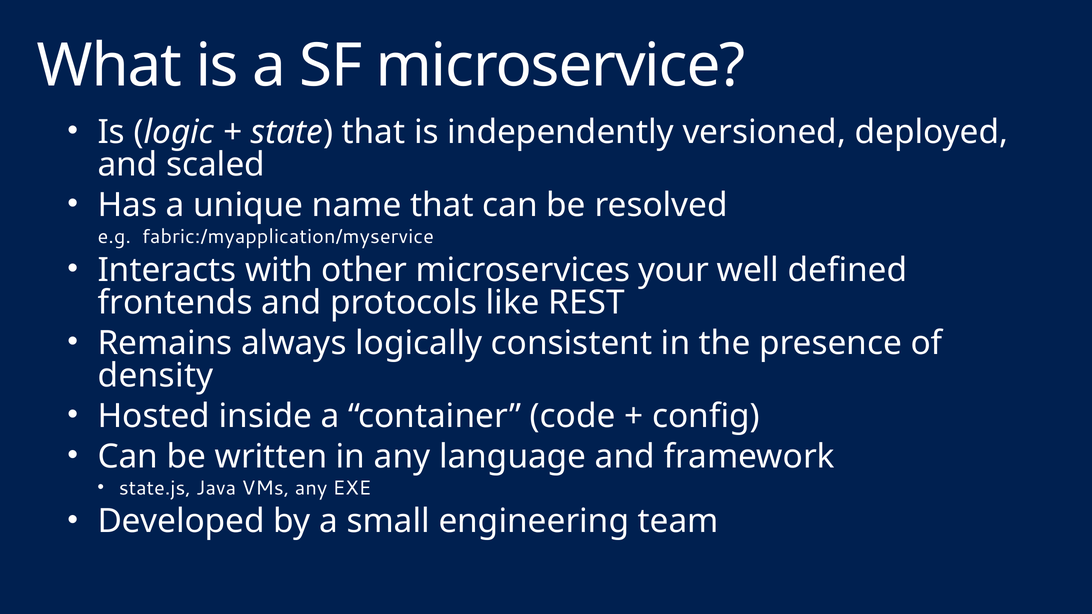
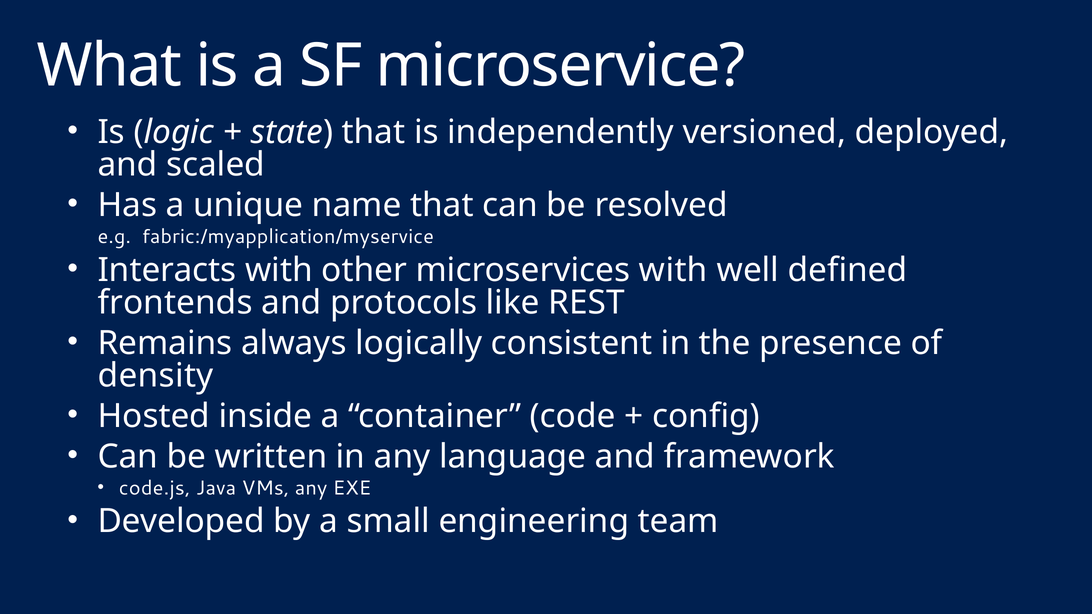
microservices your: your -> with
state.js: state.js -> code.js
